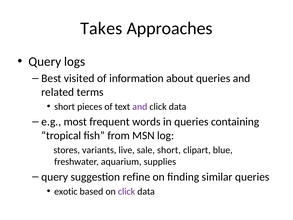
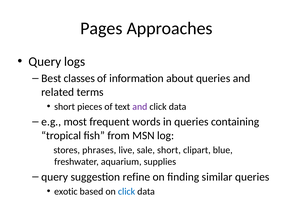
Takes: Takes -> Pages
visited: visited -> classes
variants: variants -> phrases
click at (127, 191) colour: purple -> blue
